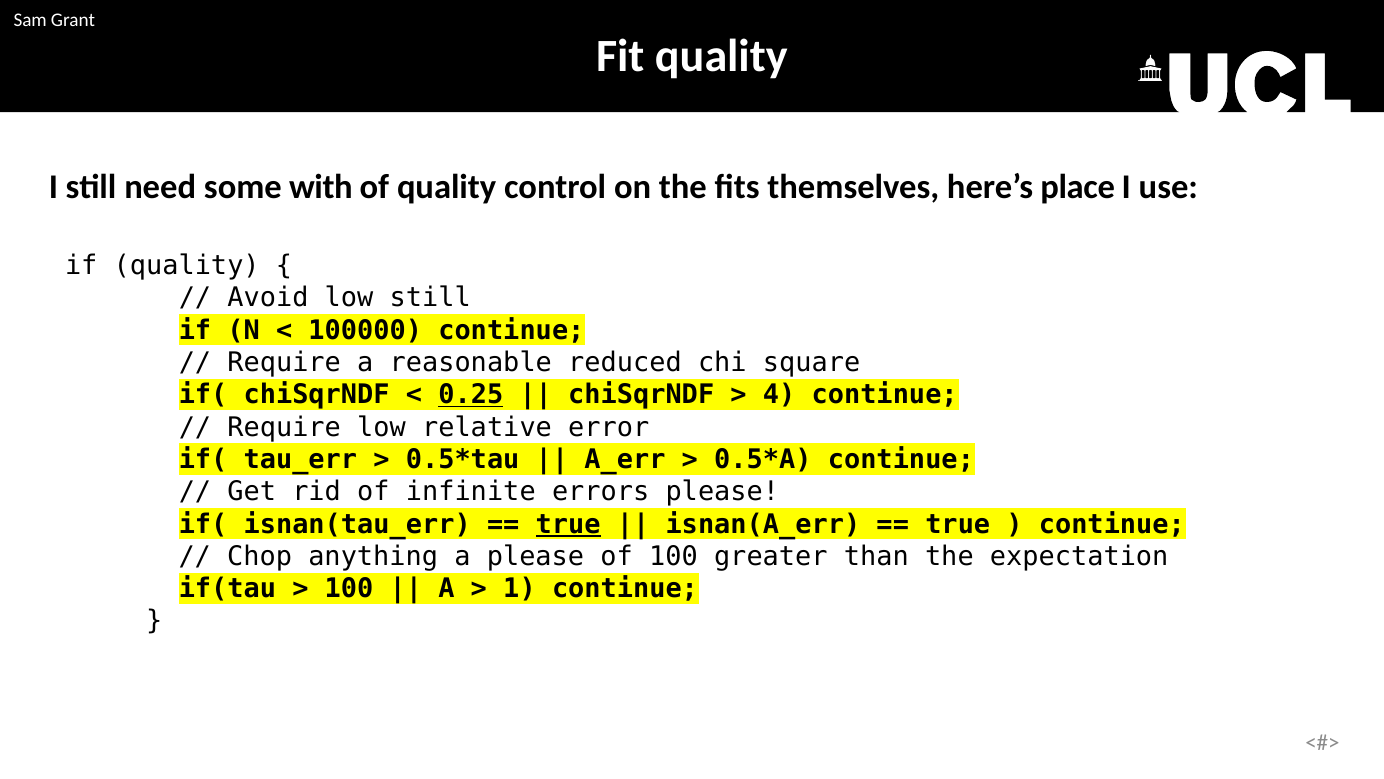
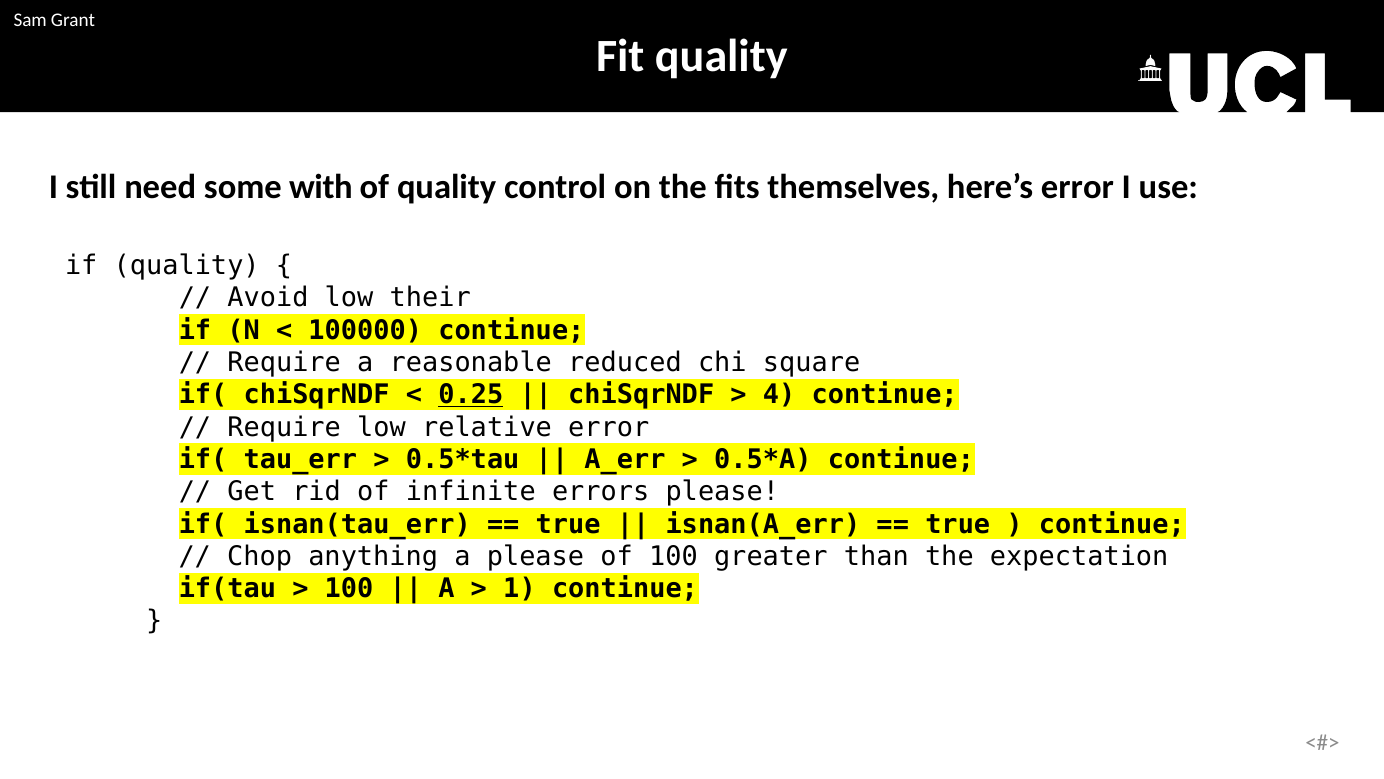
here’s place: place -> error
low still: still -> their
true at (568, 524) underline: present -> none
